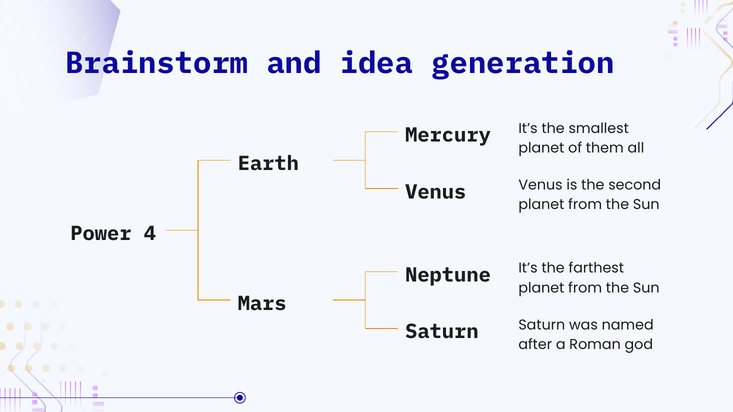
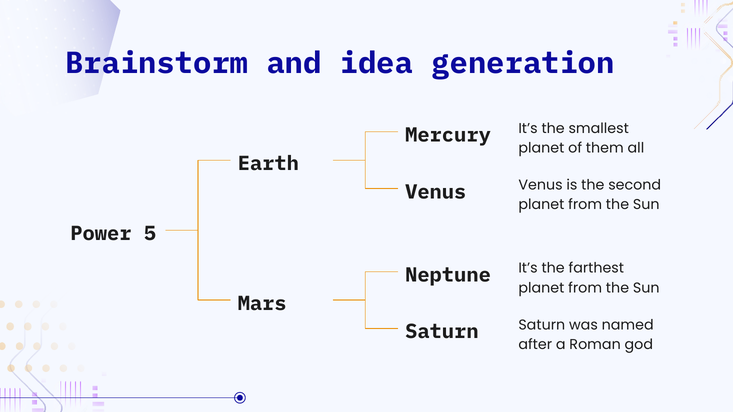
4: 4 -> 5
